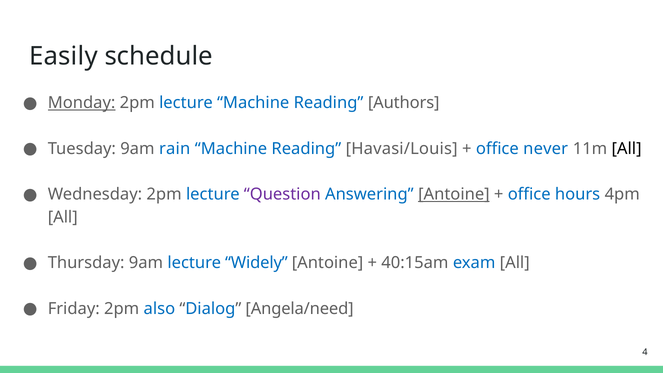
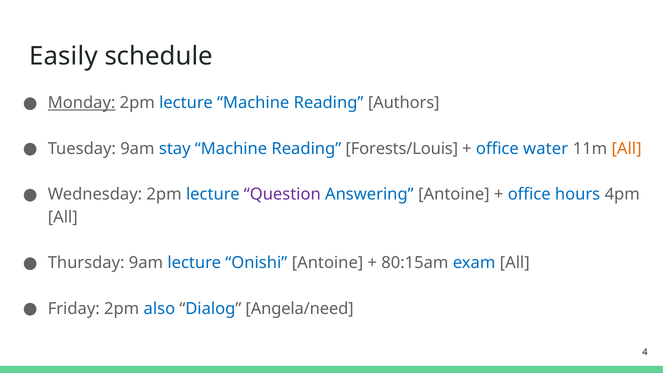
rain: rain -> stay
Havasi/Louis: Havasi/Louis -> Forests/Louis
never: never -> water
All at (627, 149) colour: black -> orange
Antoine at (454, 194) underline: present -> none
Widely: Widely -> Onishi
40:15am: 40:15am -> 80:15am
